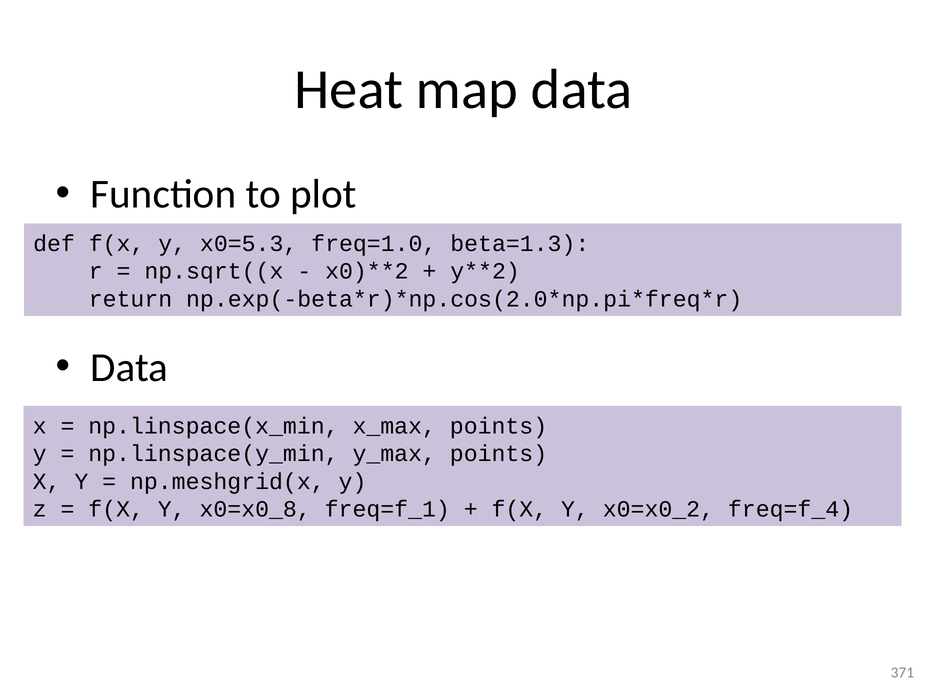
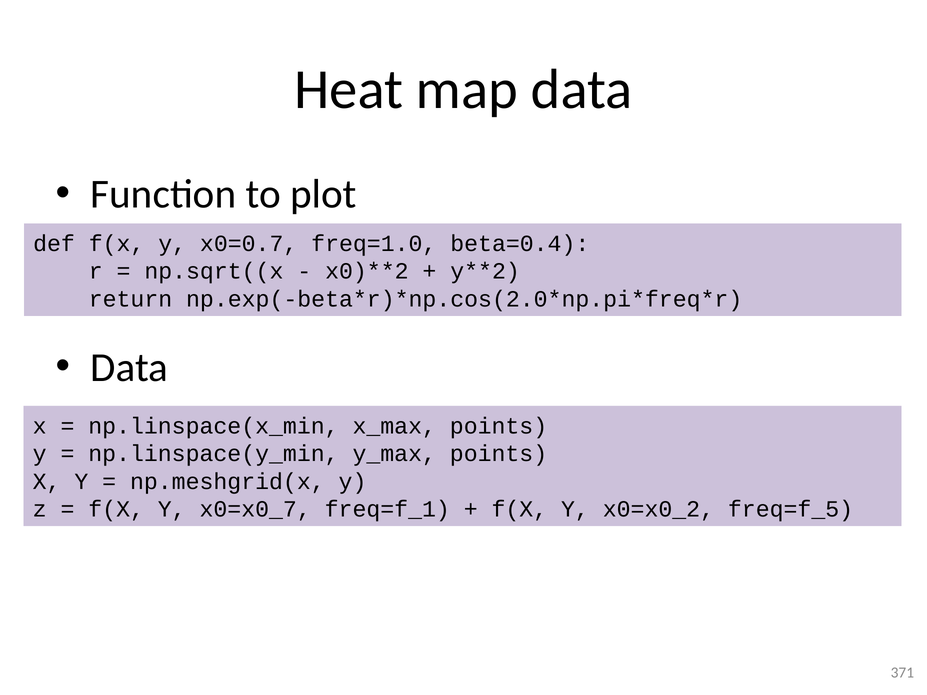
x0=5.3: x0=5.3 -> x0=0.7
beta=1.3: beta=1.3 -> beta=0.4
x0=x0_8: x0=x0_8 -> x0=x0_7
freq=f_4: freq=f_4 -> freq=f_5
